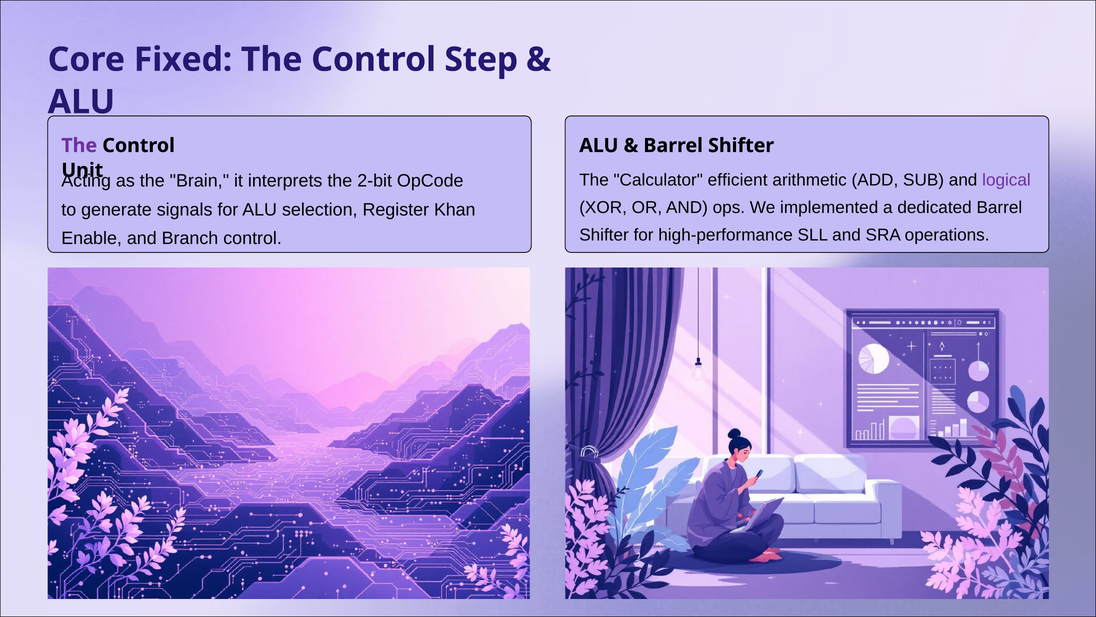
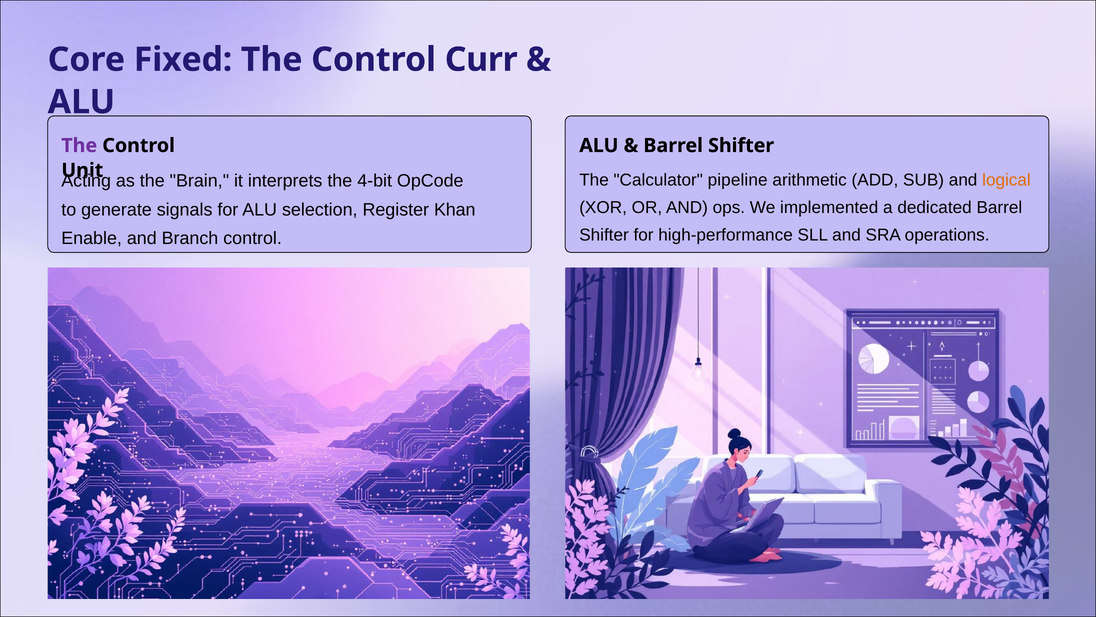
Step: Step -> Curr
efficient: efficient -> pipeline
logical colour: purple -> orange
2-bit: 2-bit -> 4-bit
